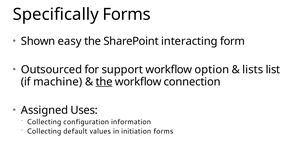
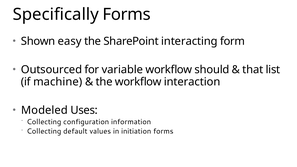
support: support -> variable
option: option -> should
lists: lists -> that
the at (104, 82) underline: present -> none
connection: connection -> interaction
Assigned: Assigned -> Modeled
